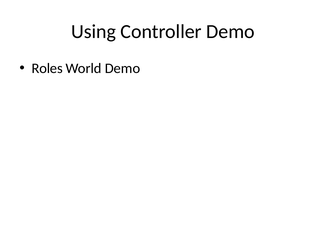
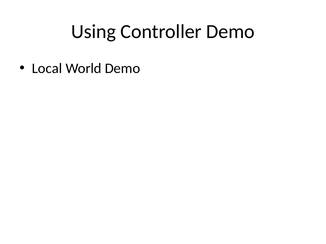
Roles: Roles -> Local
